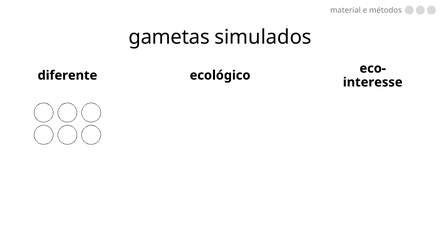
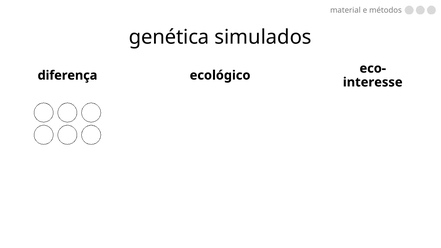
gametas: gametas -> genética
diferente: diferente -> diferença
